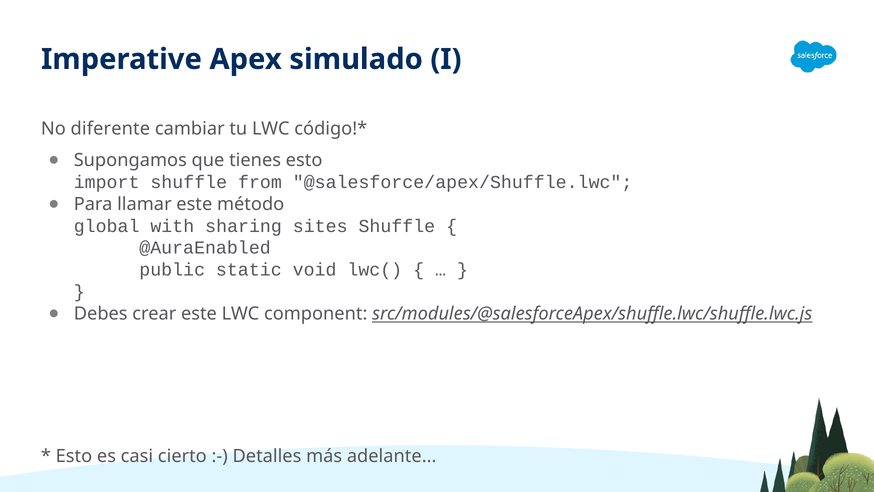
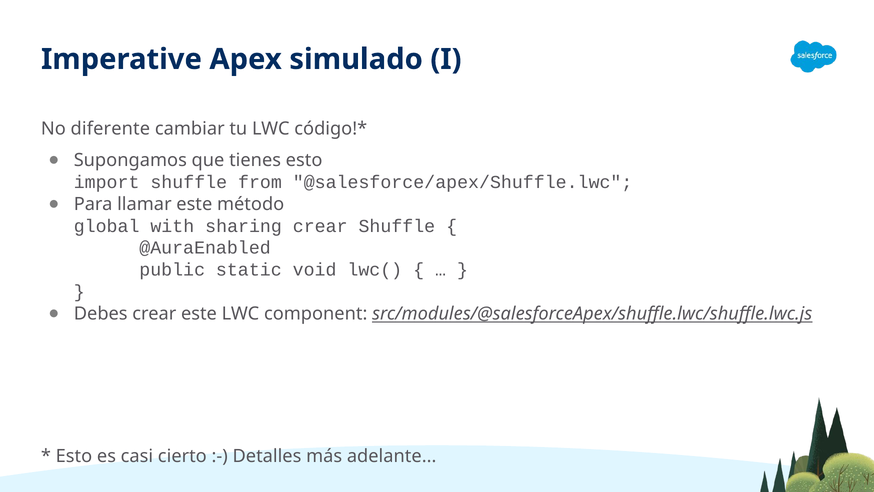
sharing sites: sites -> crear
